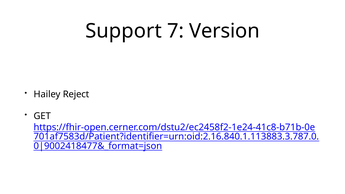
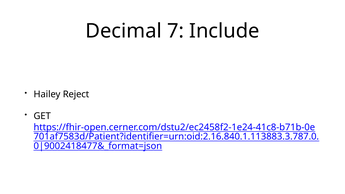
Support: Support -> Decimal
Version: Version -> Include
